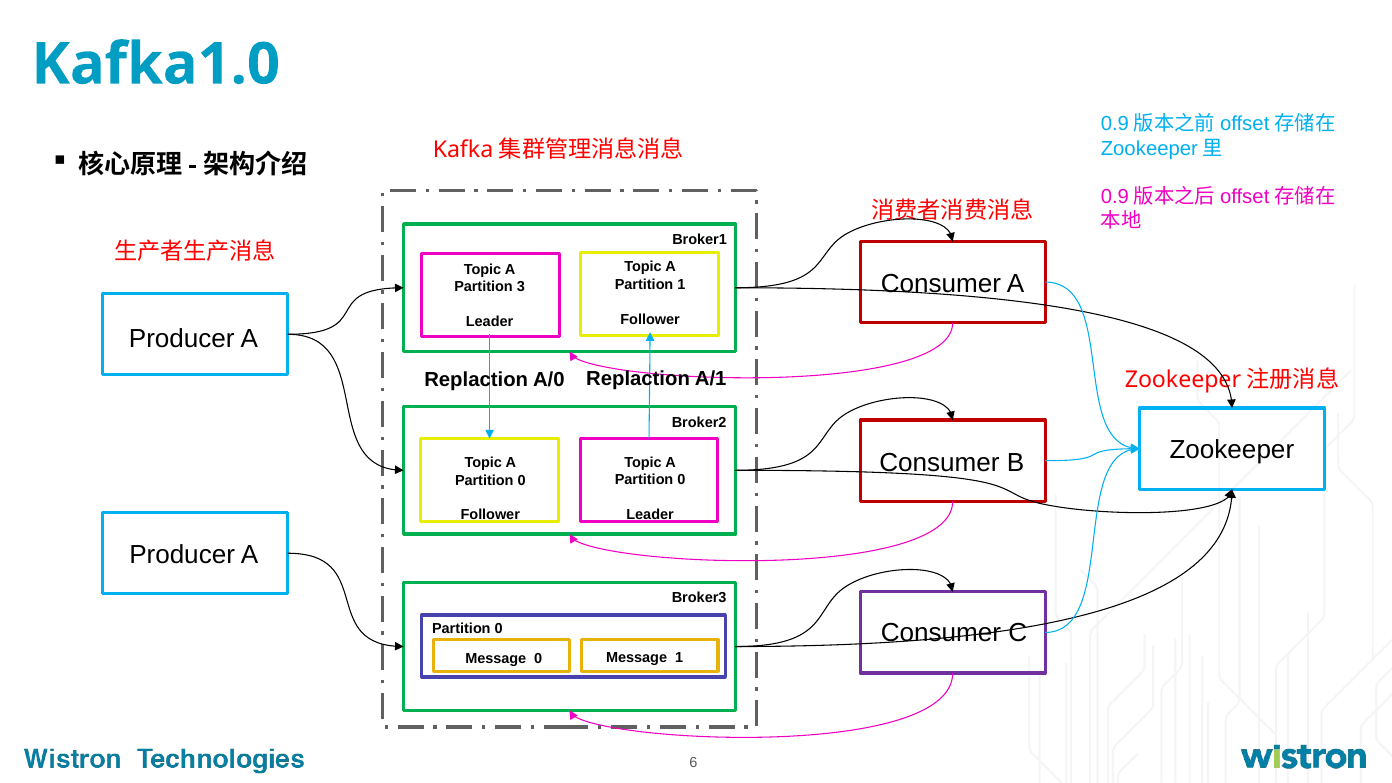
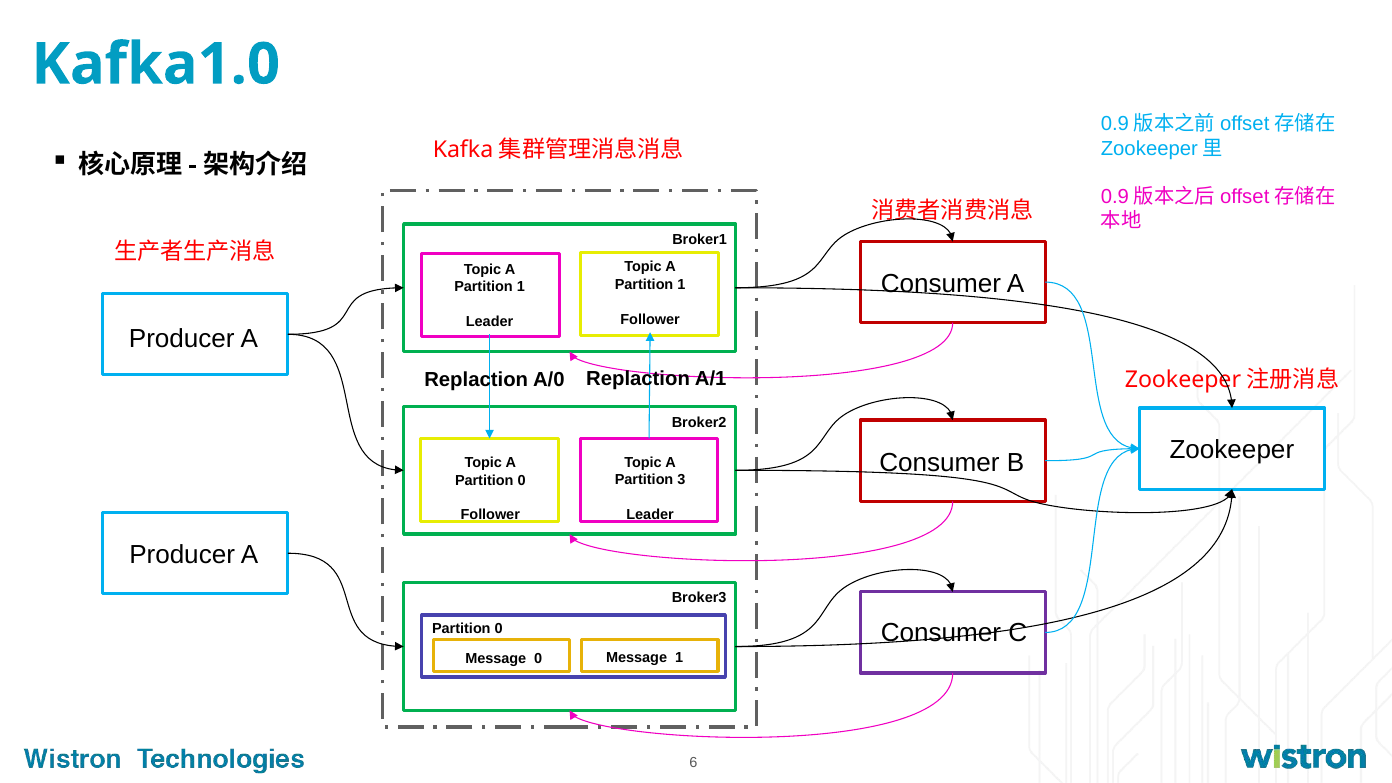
3 at (521, 287): 3 -> 1
0 at (681, 480): 0 -> 3
